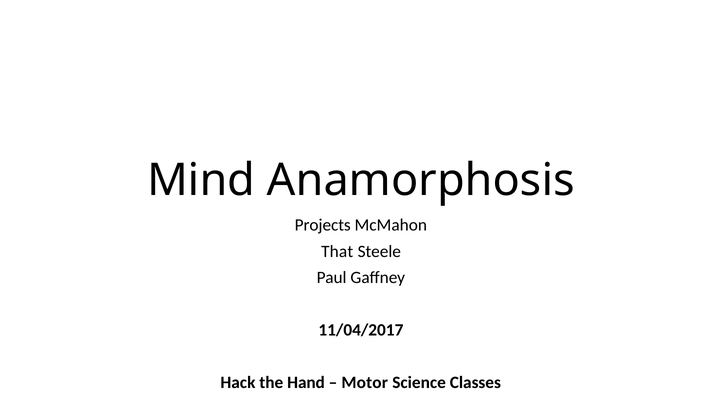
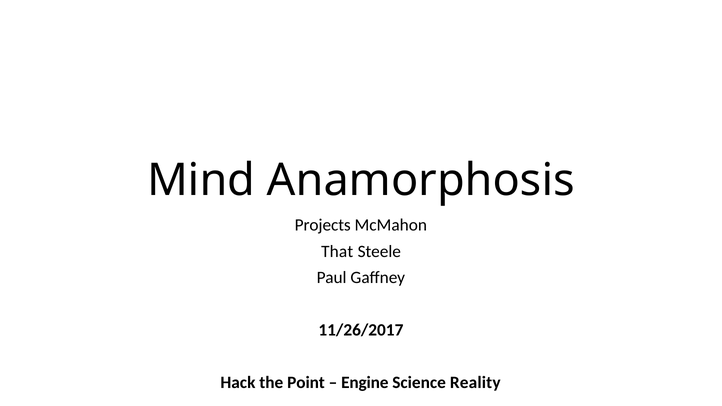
11/04/2017: 11/04/2017 -> 11/26/2017
Hand: Hand -> Point
Motor: Motor -> Engine
Classes: Classes -> Reality
